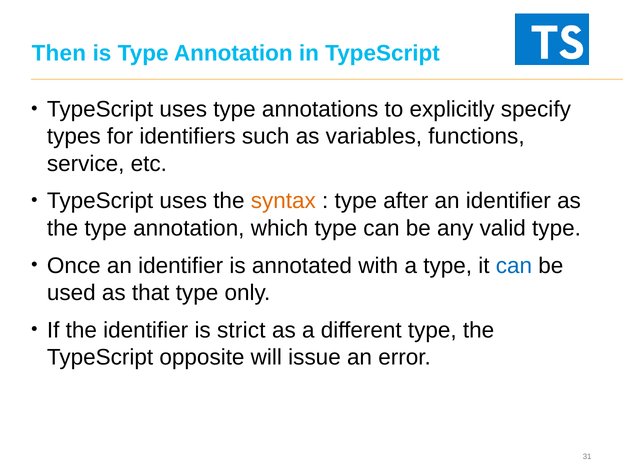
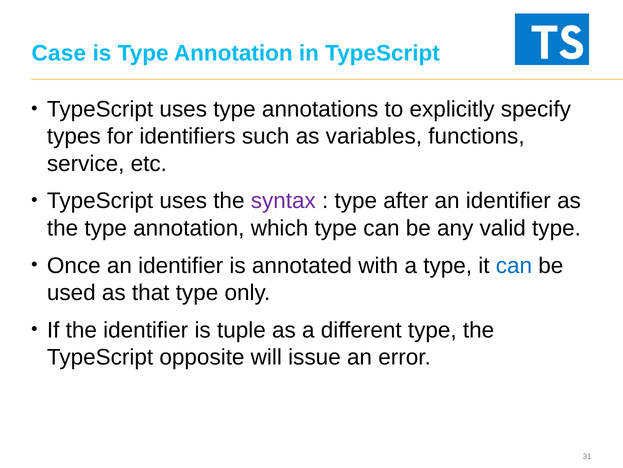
Then: Then -> Case
syntax colour: orange -> purple
strict: strict -> tuple
